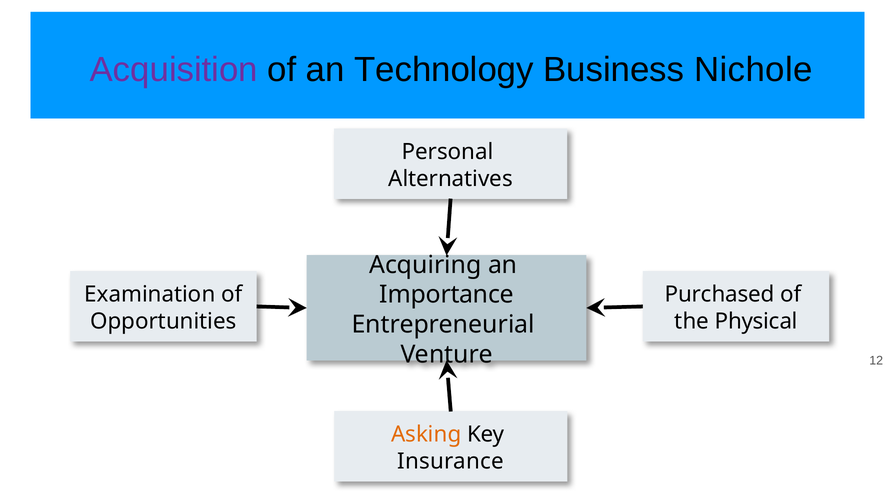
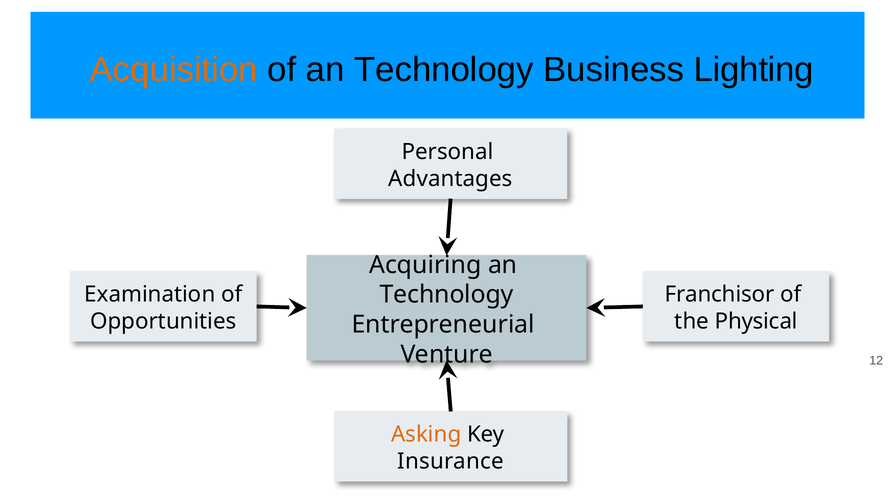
Acquisition colour: purple -> orange
Nichole: Nichole -> Lighting
Alternatives: Alternatives -> Advantages
Importance at (447, 294): Importance -> Technology
Purchased: Purchased -> Franchisor
